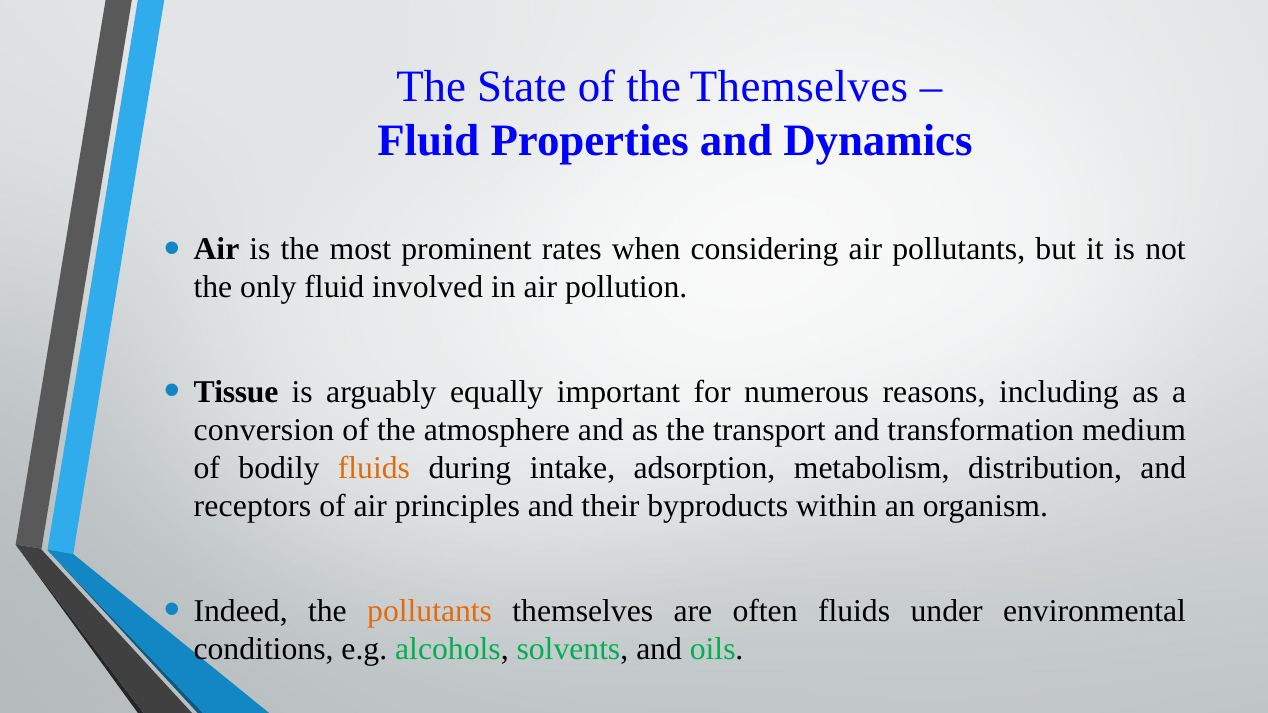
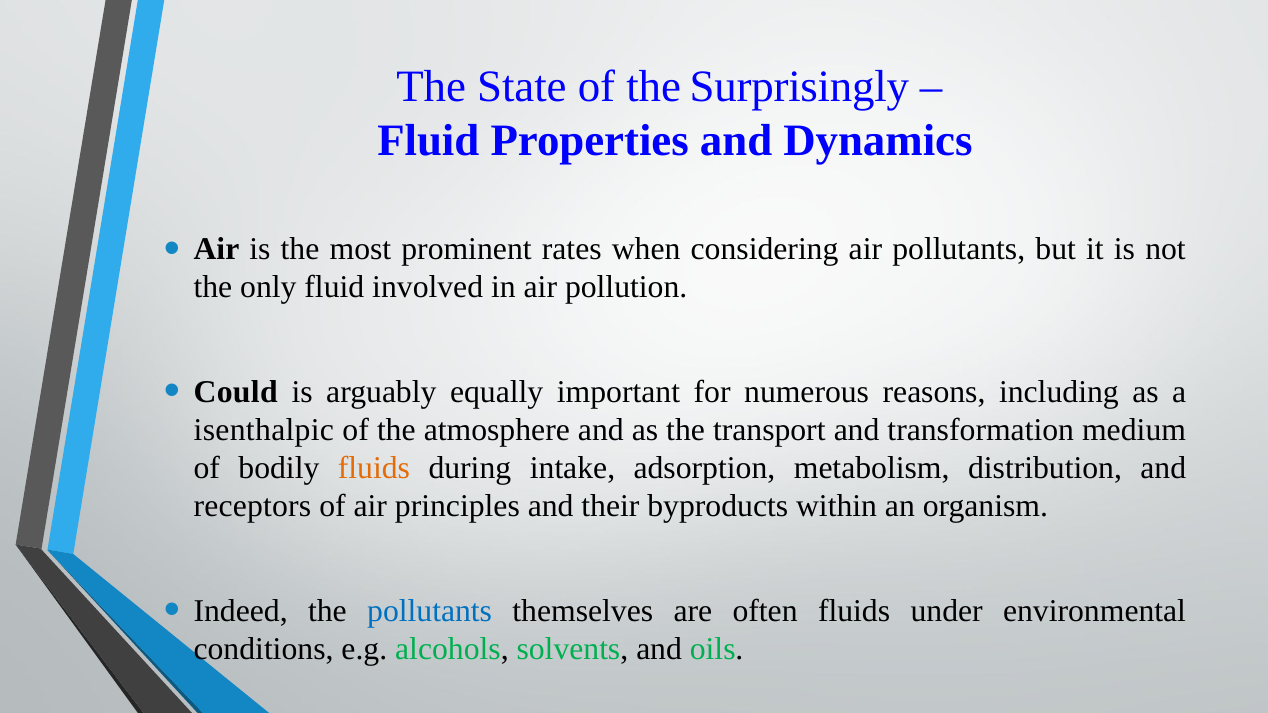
the Themselves: Themselves -> Surprisingly
Tissue: Tissue -> Could
conversion: conversion -> isenthalpic
pollutants at (430, 611) colour: orange -> blue
